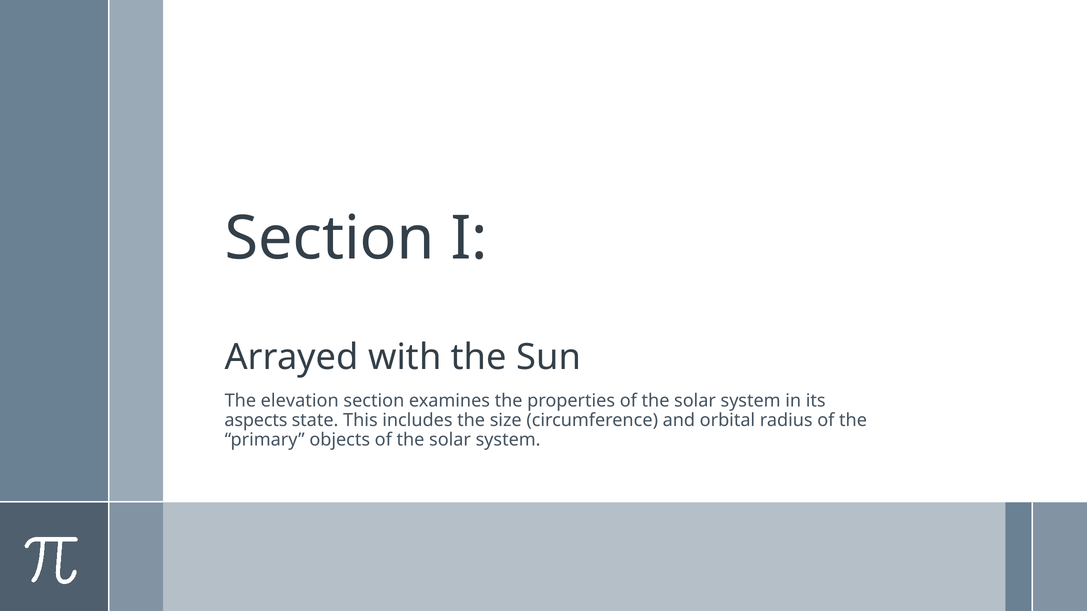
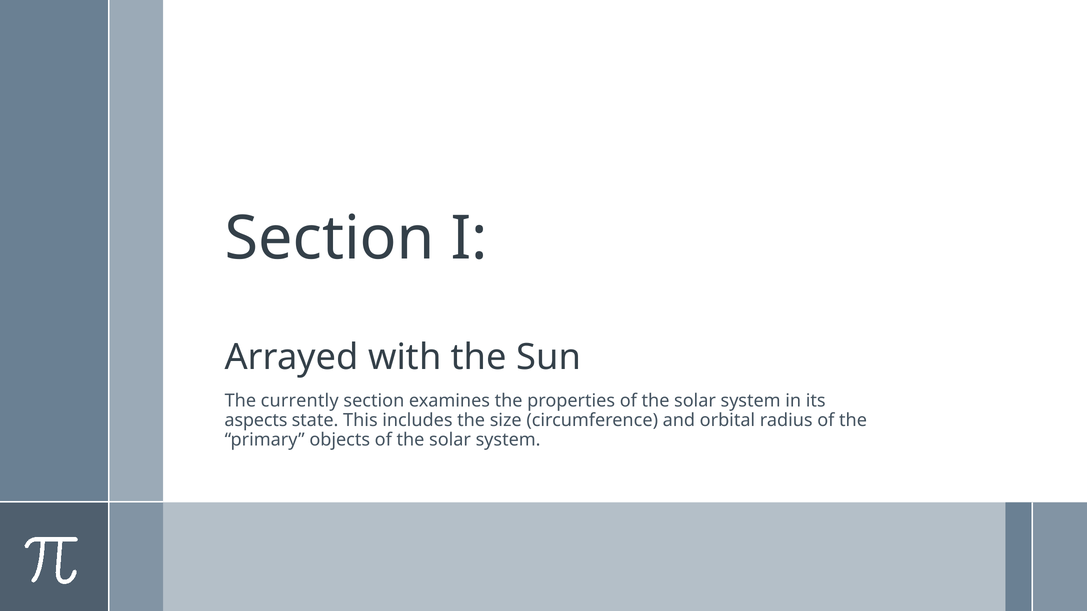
elevation: elevation -> currently
